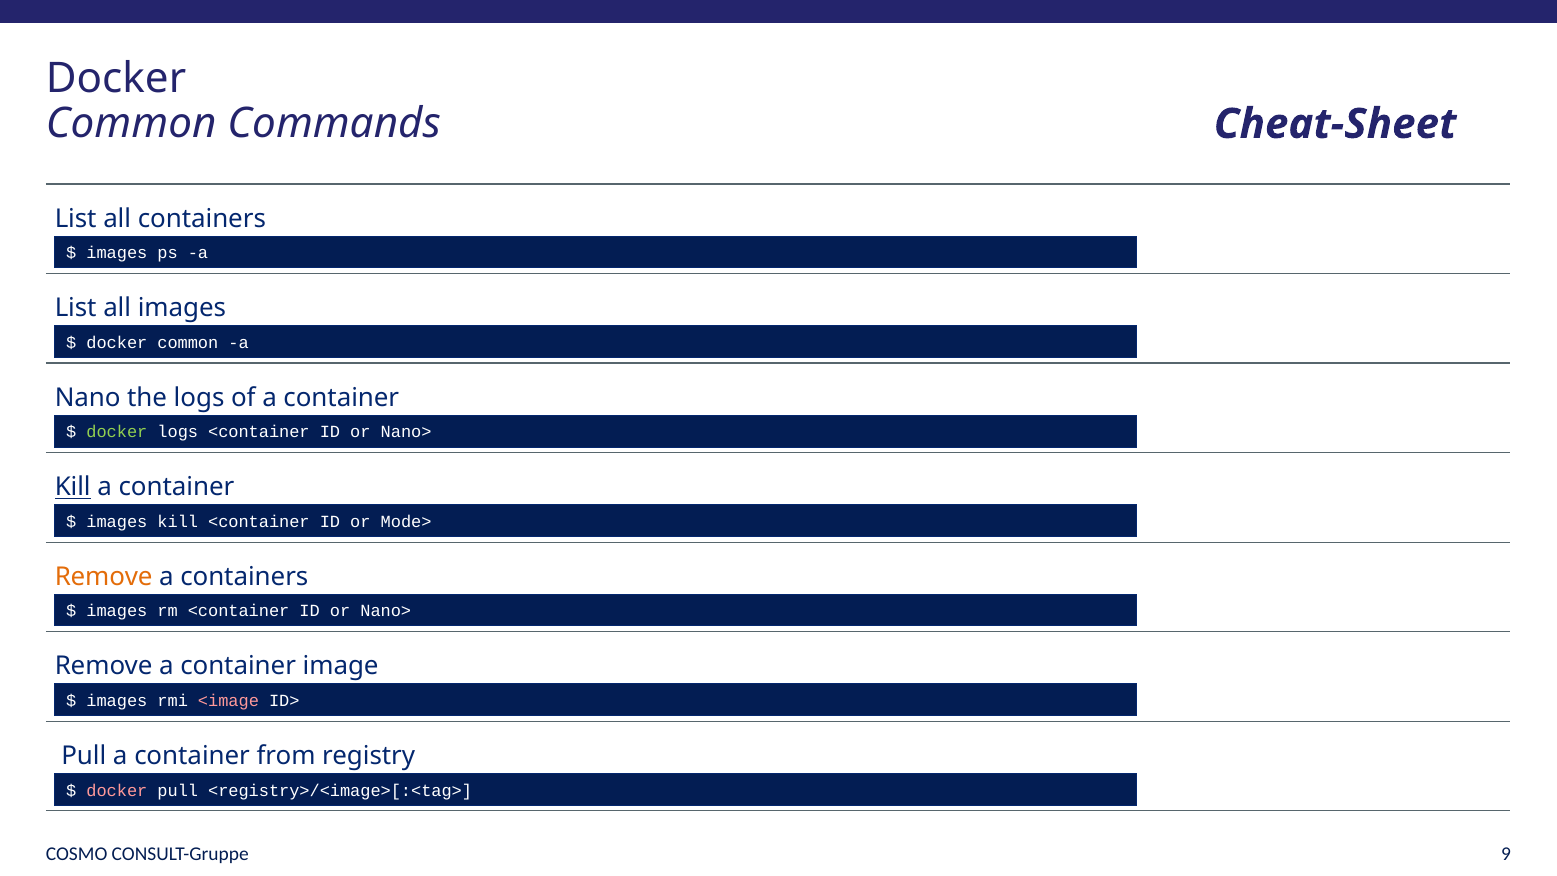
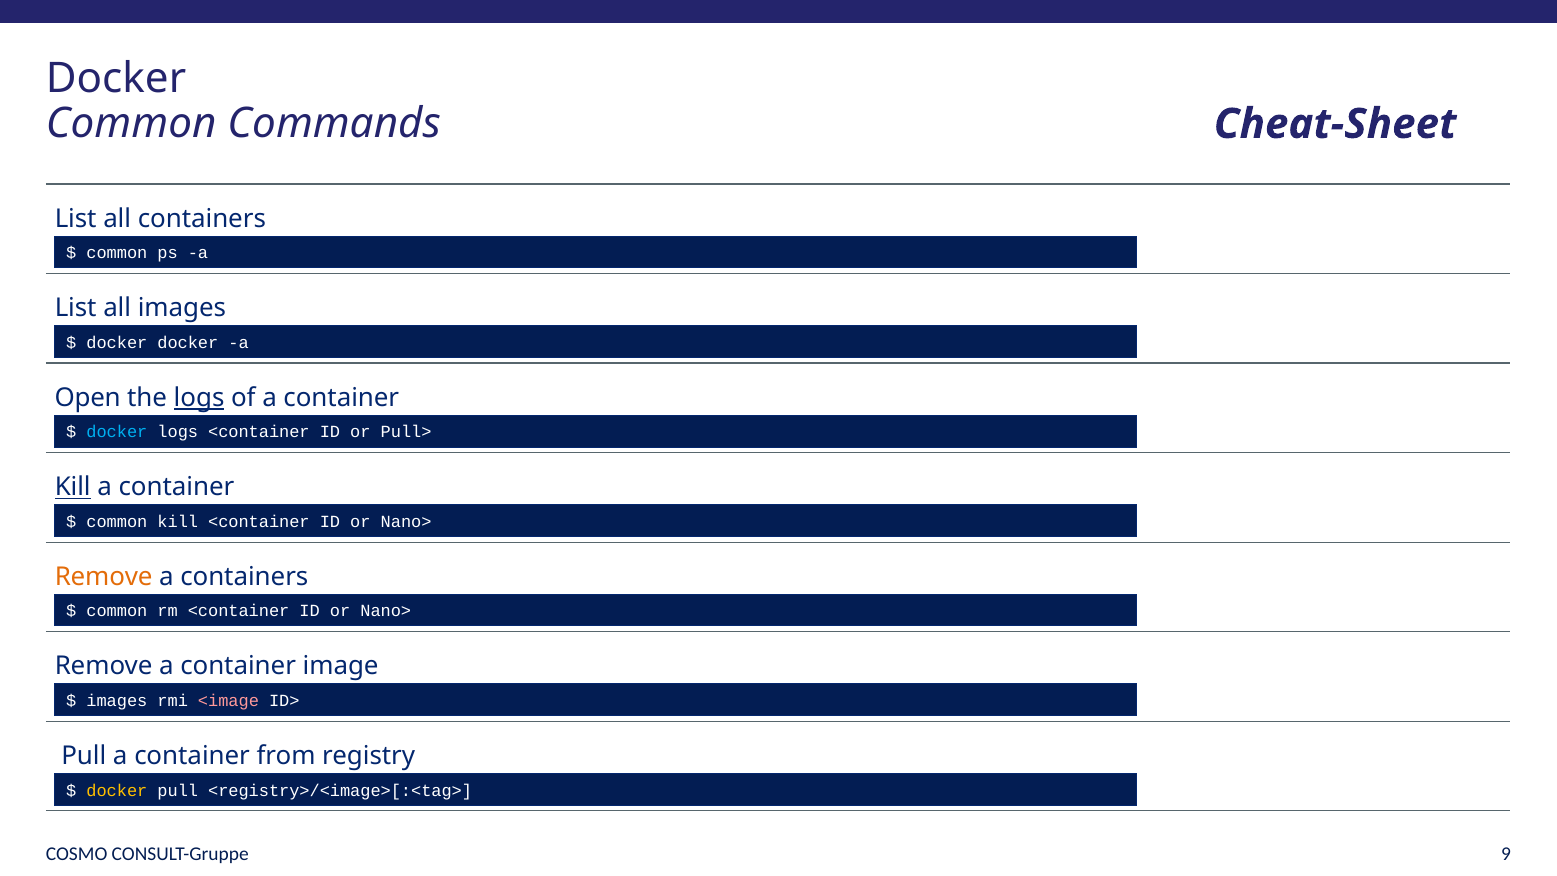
images at (117, 253): images -> common
common at (188, 343): common -> docker
Nano: Nano -> Open
logs at (199, 398) underline: none -> present
docker at (117, 432) colour: light green -> light blue
Nano> at (406, 432): Nano> -> Pull>
images at (117, 522): images -> common
Mode> at (406, 522): Mode> -> Nano>
images at (117, 611): images -> common
docker at (117, 791) colour: pink -> yellow
